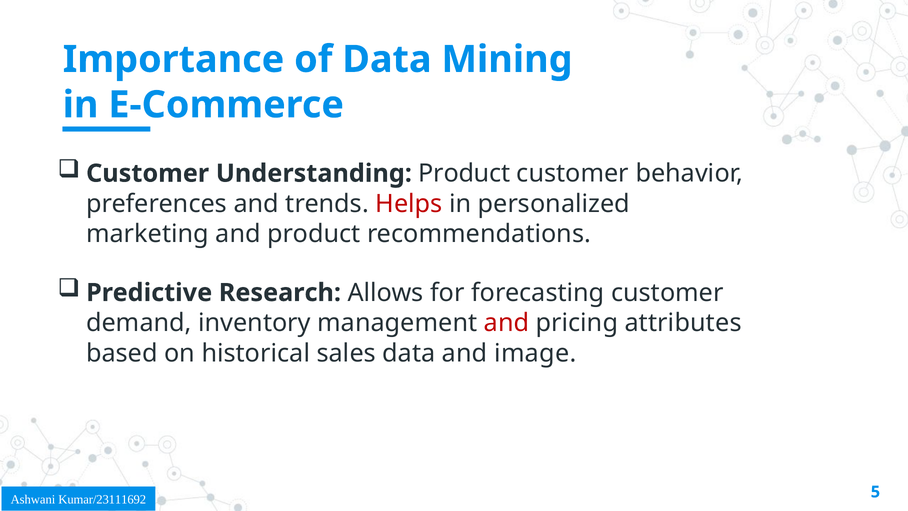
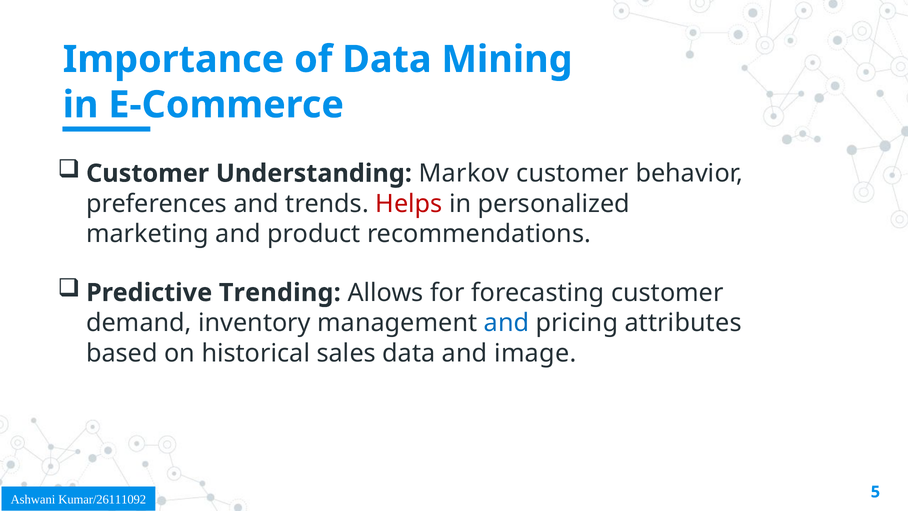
Understanding Product: Product -> Markov
Research: Research -> Trending
and at (507, 323) colour: red -> blue
Kumar/23111692: Kumar/23111692 -> Kumar/26111092
